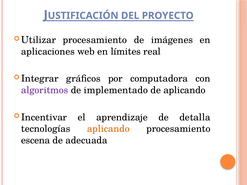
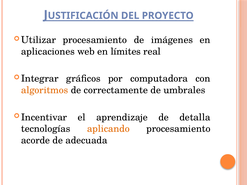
algoritmos colour: purple -> orange
implementado: implementado -> correctamente
de aplicando: aplicando -> umbrales
escena: escena -> acorde
